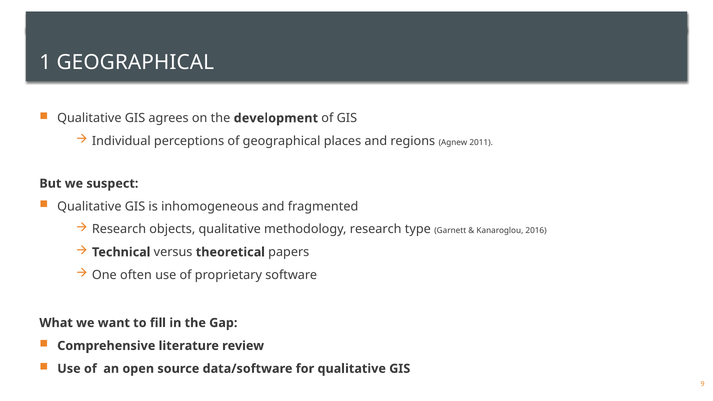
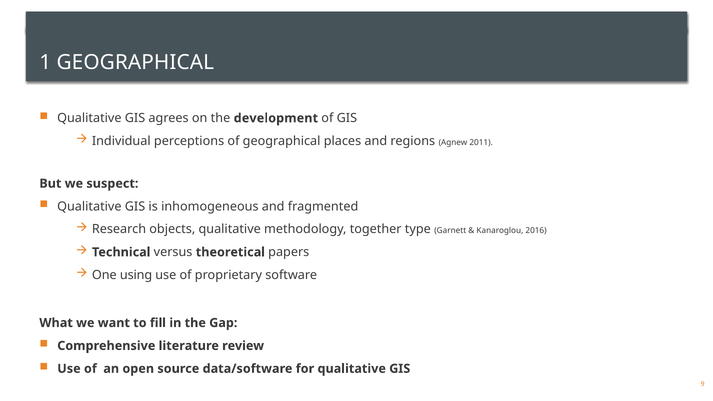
methodology research: research -> together
often: often -> using
